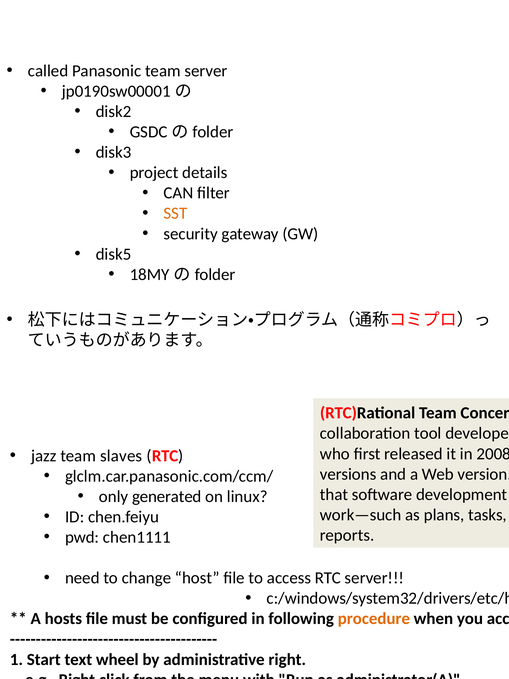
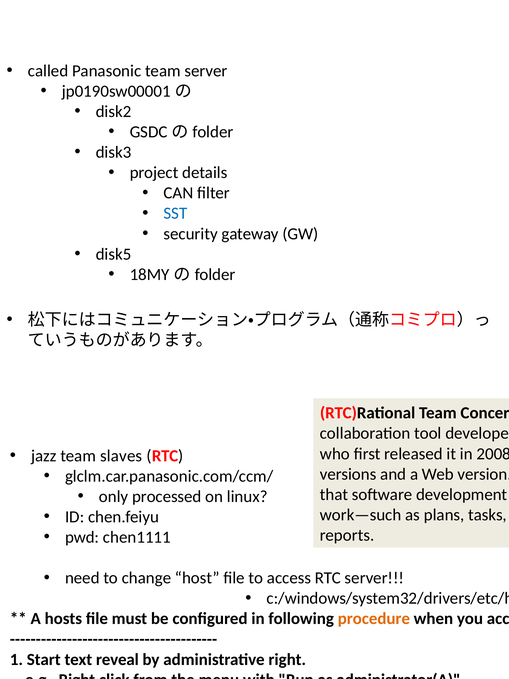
SST colour: orange -> blue
generated: generated -> processed
wheel: wheel -> reveal
